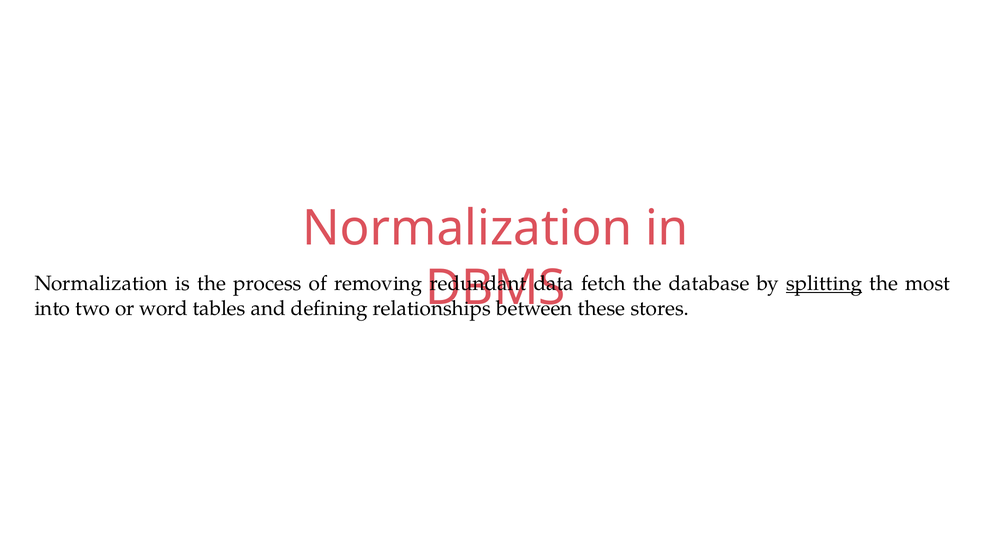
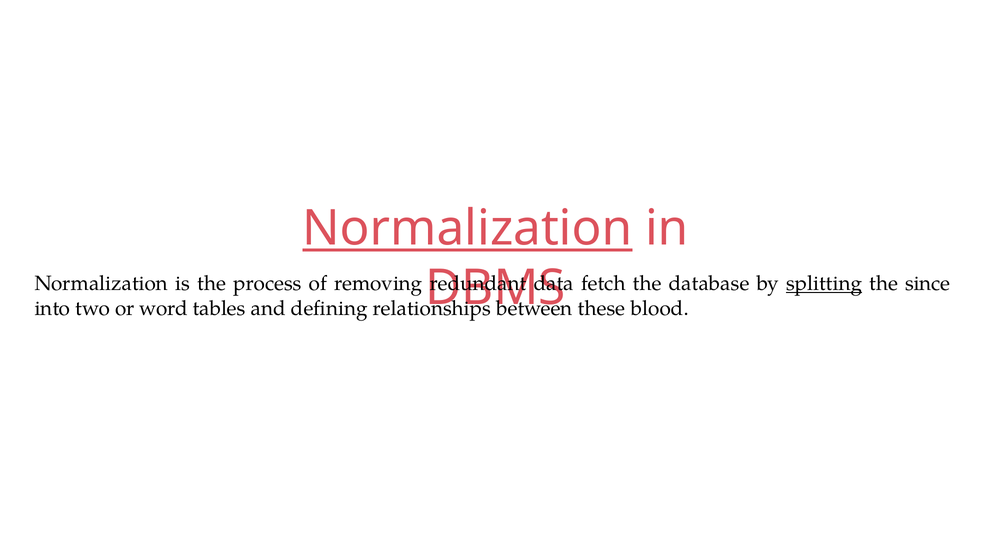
Normalization at (467, 229) underline: none -> present
most: most -> since
stores: stores -> blood
